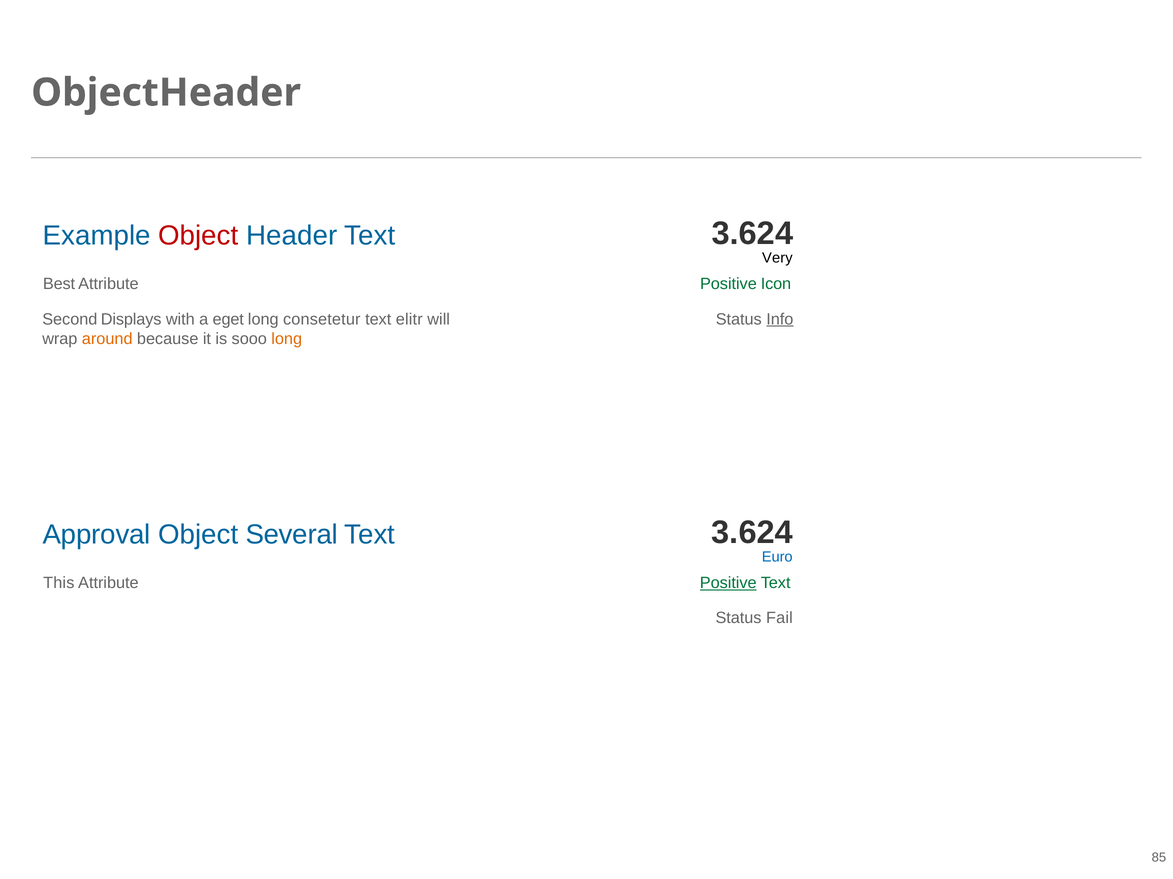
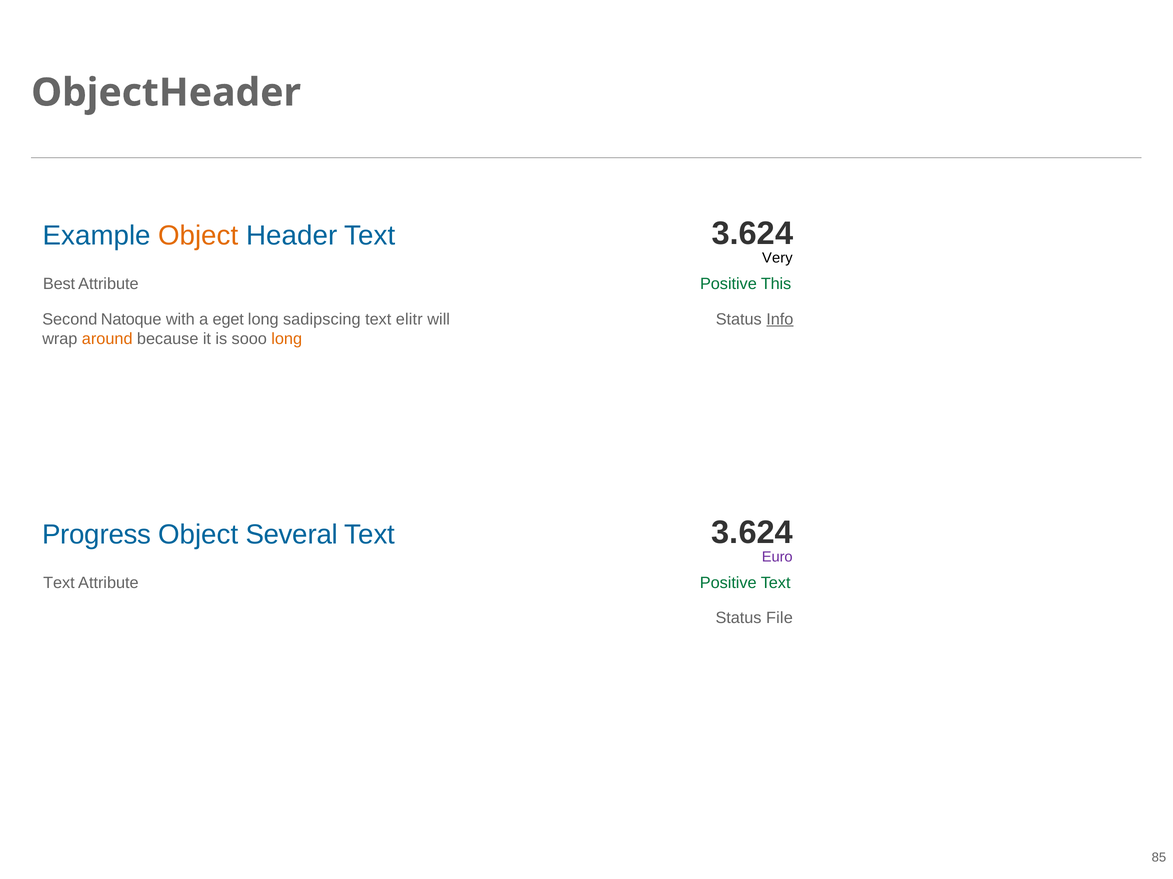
Object at (198, 236) colour: red -> orange
Icon: Icon -> This
Displays: Displays -> Natoque
consetetur: consetetur -> sadipscing
Approval: Approval -> Progress
Euro colour: blue -> purple
This at (59, 583): This -> Text
Positive at (728, 583) underline: present -> none
Fail: Fail -> File
